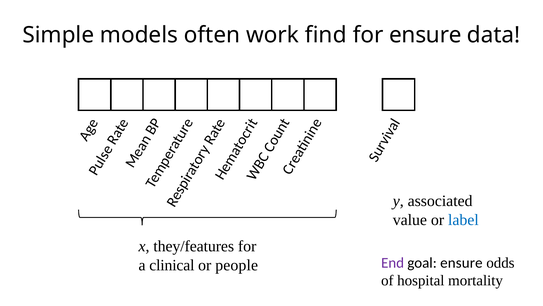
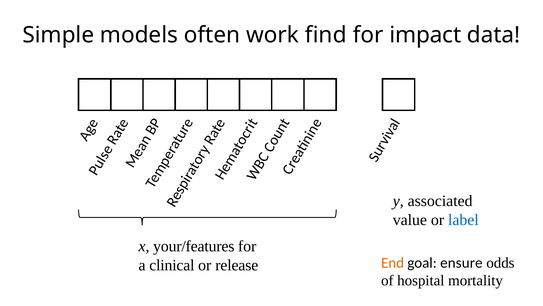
for ensure: ensure -> impact
they/features: they/features -> your/features
End colour: purple -> orange
people: people -> release
